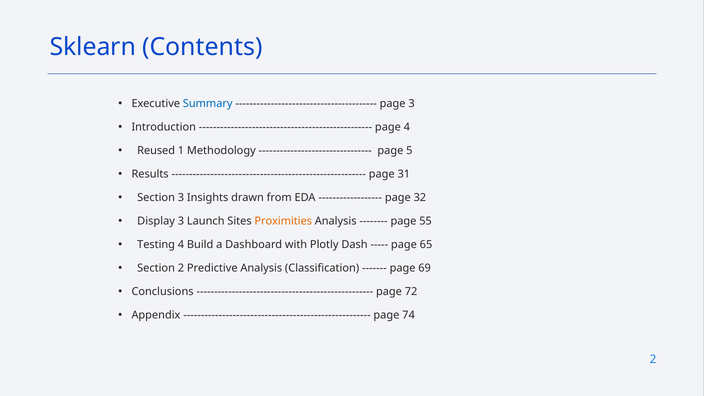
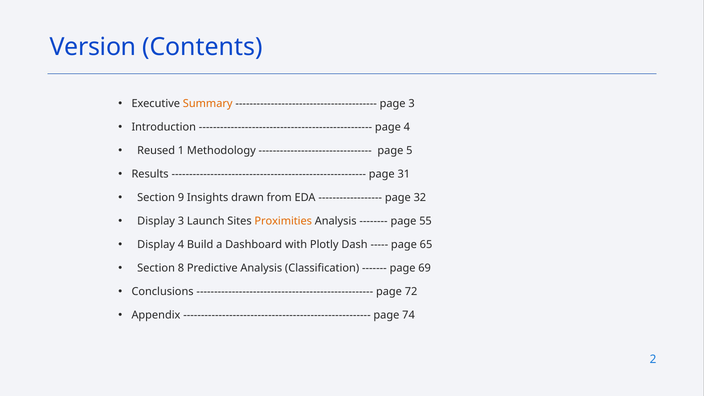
Sklearn: Sklearn -> Version
Summary colour: blue -> orange
Section 3: 3 -> 9
Testing at (156, 245): Testing -> Display
Section 2: 2 -> 8
